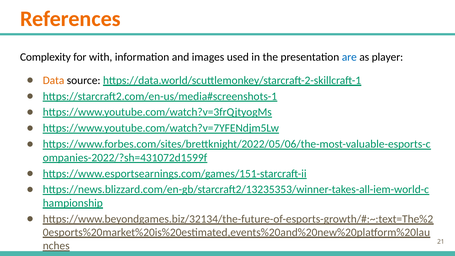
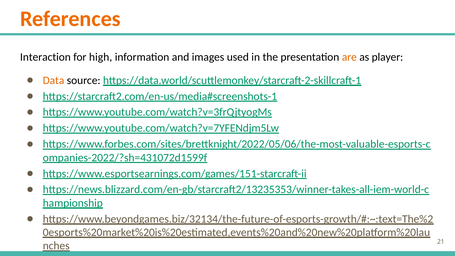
Complexity: Complexity -> Interaction
with: with -> high
are colour: blue -> orange
